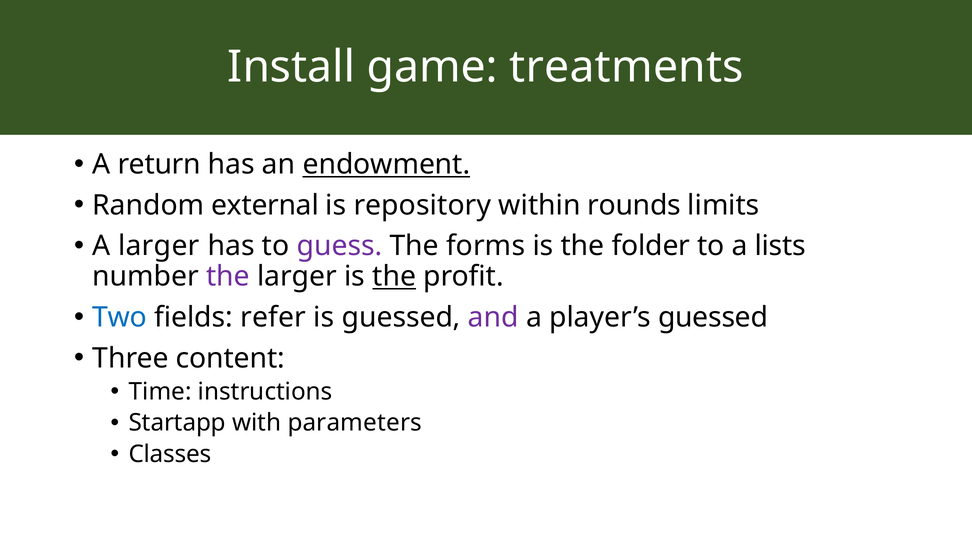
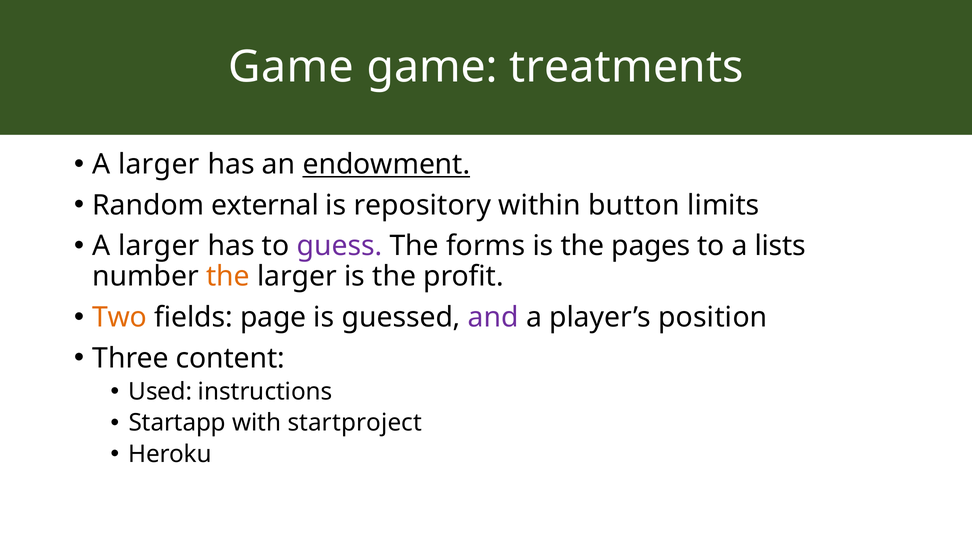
Install at (291, 67): Install -> Game
return at (159, 164): return -> larger
rounds: rounds -> button
folder: folder -> pages
the at (228, 276) colour: purple -> orange
the at (394, 276) underline: present -> none
Two colour: blue -> orange
refer: refer -> page
player’s guessed: guessed -> position
Time: Time -> Used
parameters: parameters -> startproject
Classes: Classes -> Heroku
